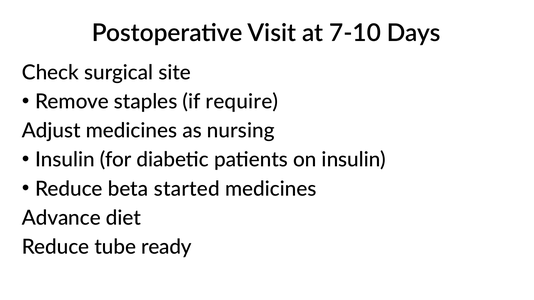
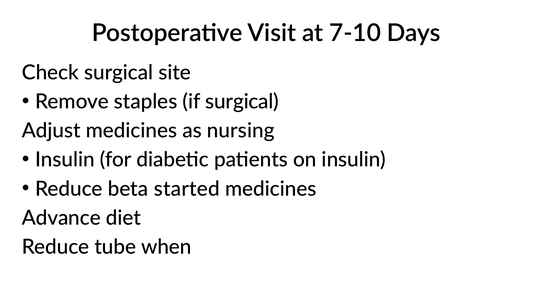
if require: require -> surgical
ready: ready -> when
